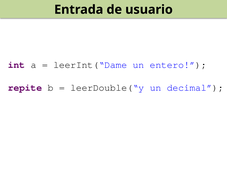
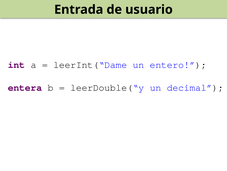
repite: repite -> entera
